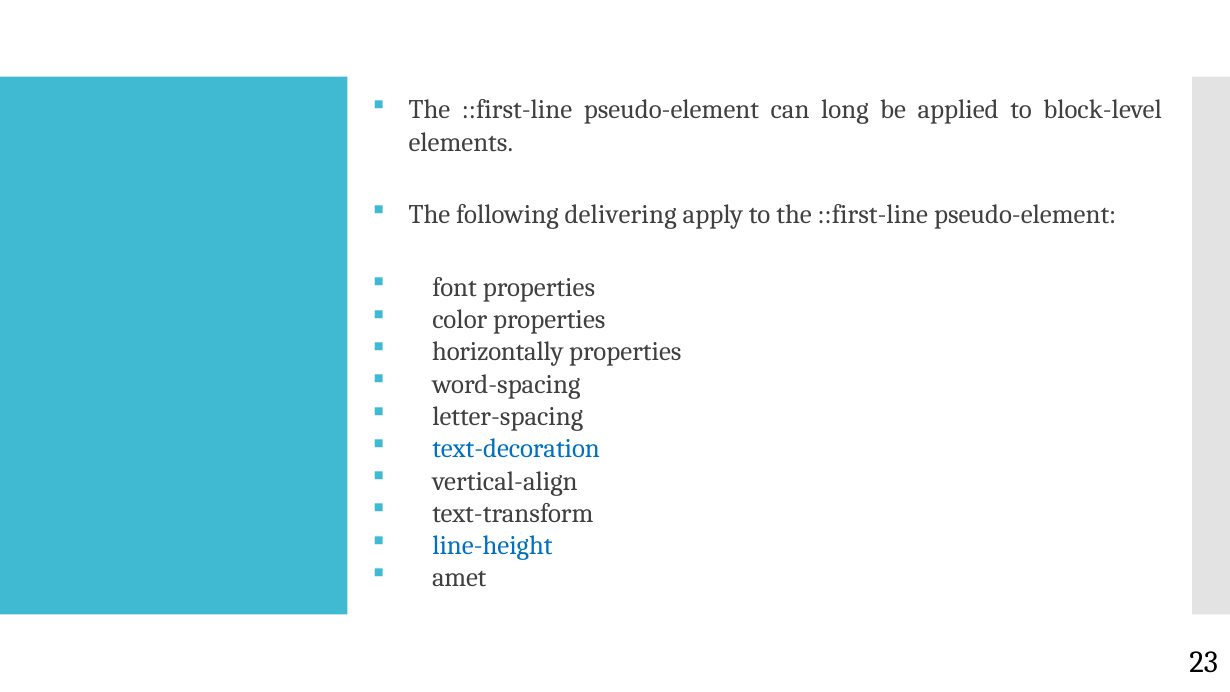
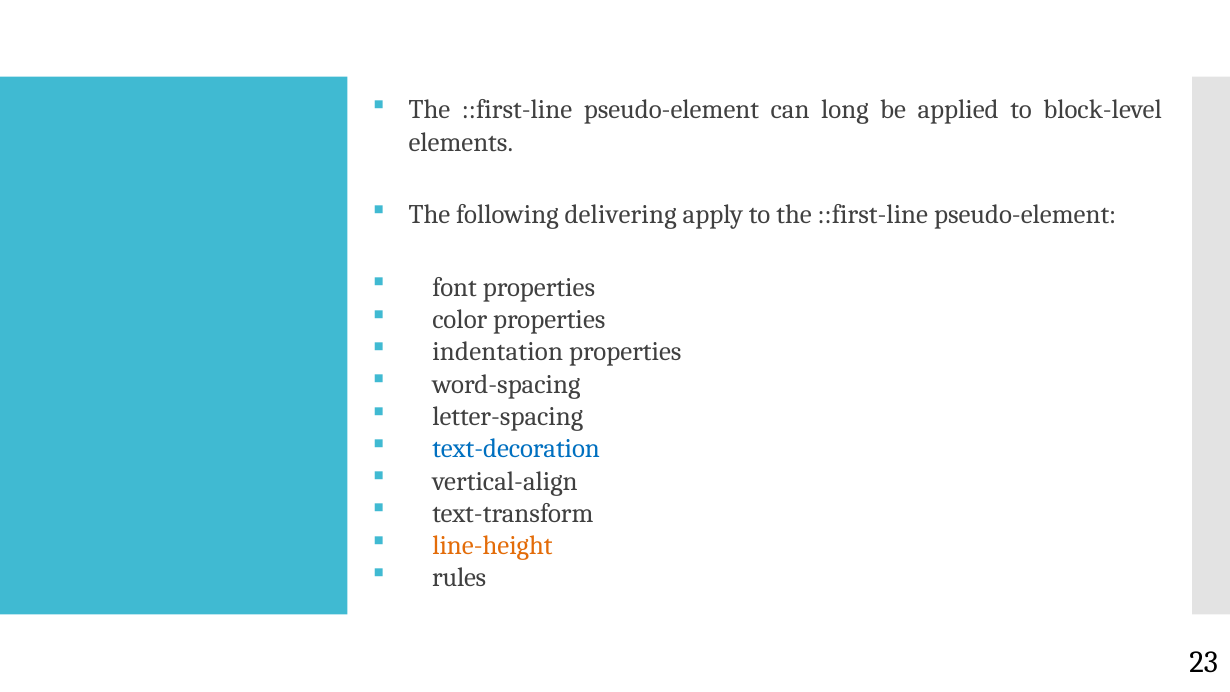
horizontally: horizontally -> indentation
line-height colour: blue -> orange
amet: amet -> rules
